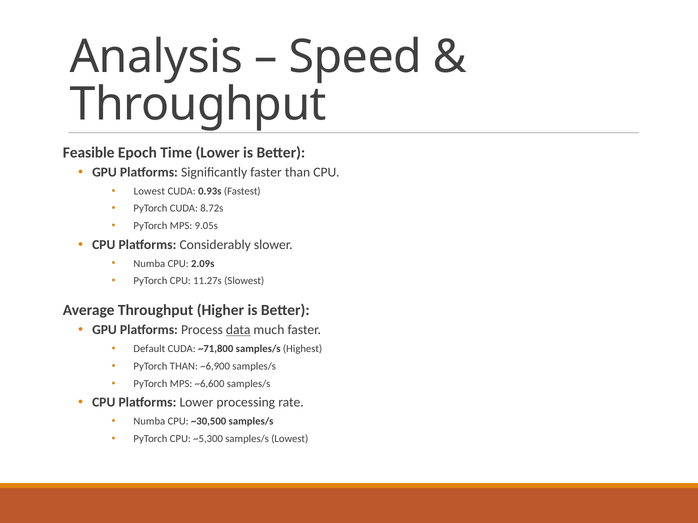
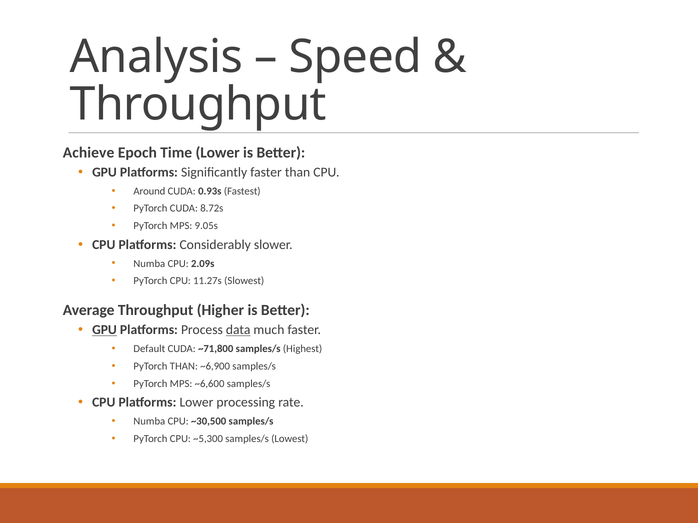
Feasible: Feasible -> Achieve
Lowest at (149, 191): Lowest -> Around
GPU at (104, 330) underline: none -> present
